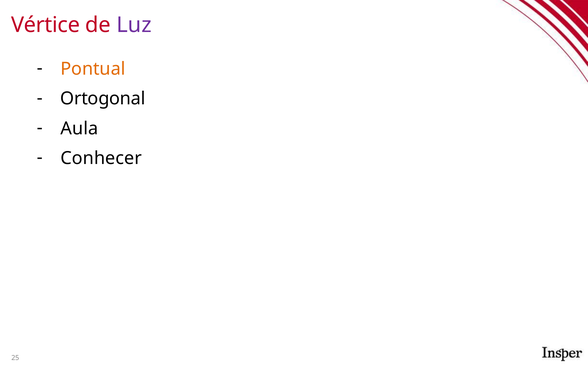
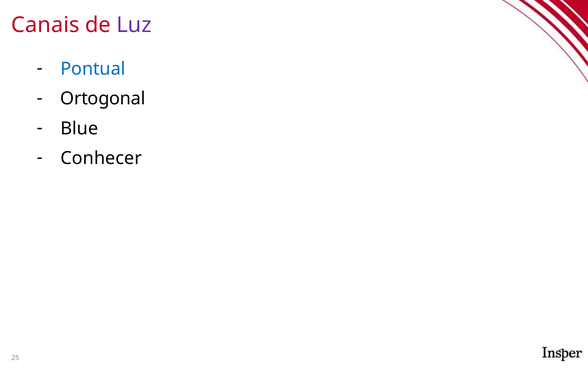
Vértice: Vértice -> Canais
Pontual colour: orange -> blue
Aula: Aula -> Blue
